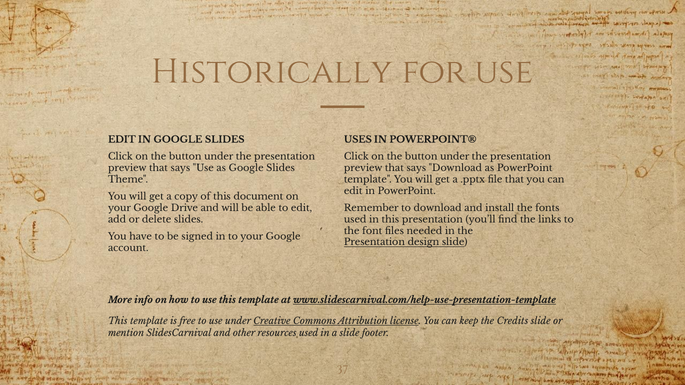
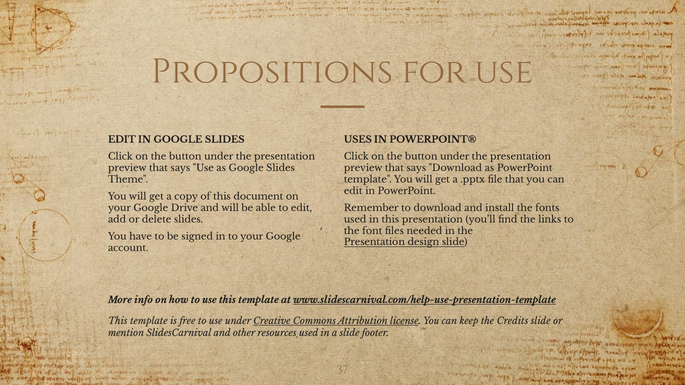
Historically: Historically -> Propositions
